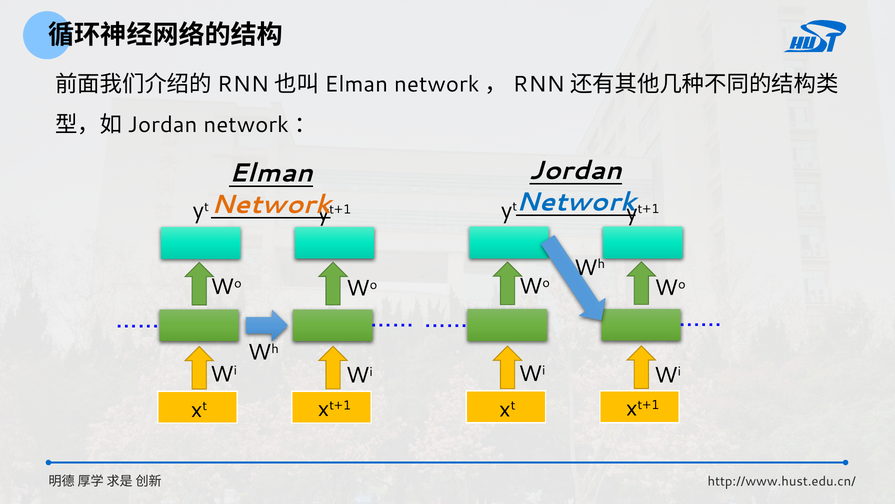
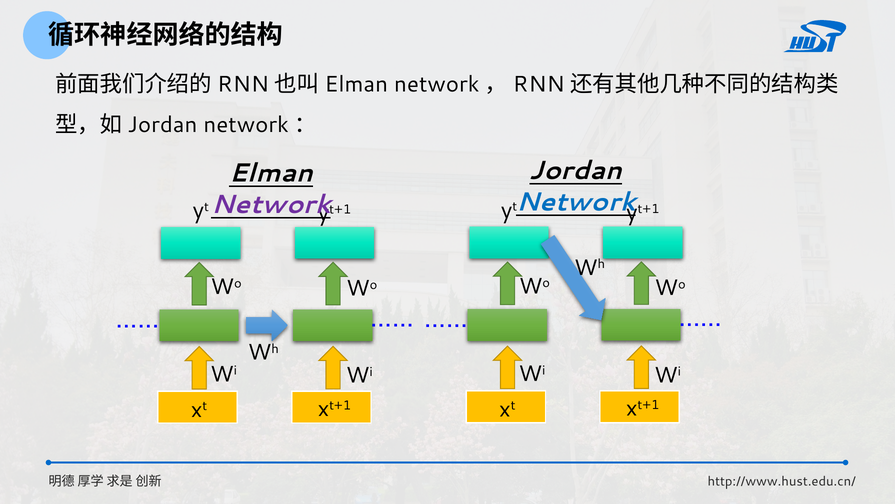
Network at (271, 204) colour: orange -> purple
